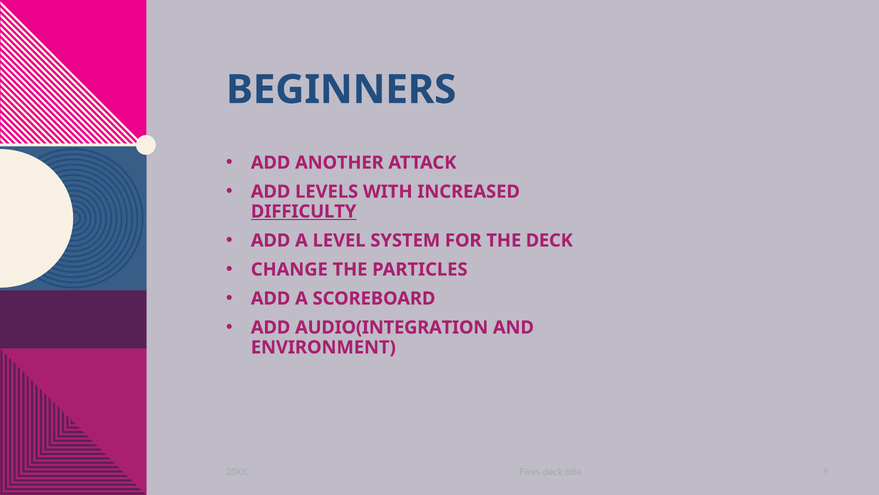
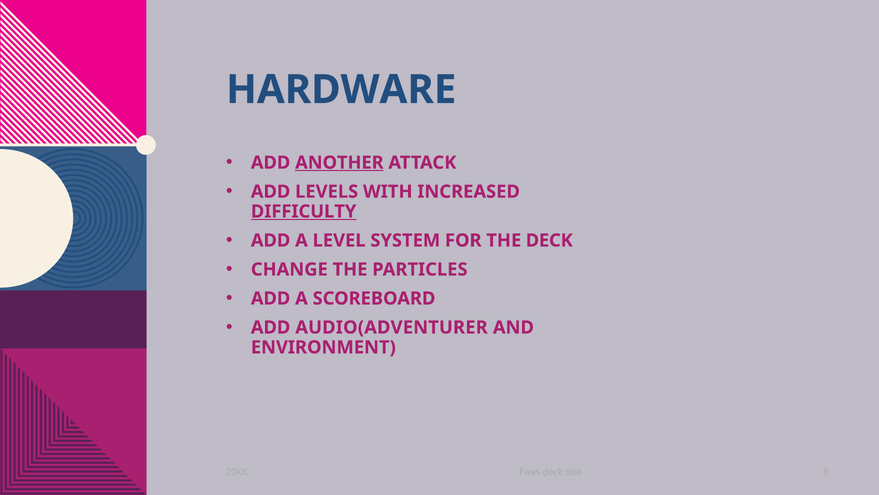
BEGINNERS: BEGINNERS -> HARDWARE
ANOTHER underline: none -> present
AUDIO(INTEGRATION: AUDIO(INTEGRATION -> AUDIO(ADVENTURER
